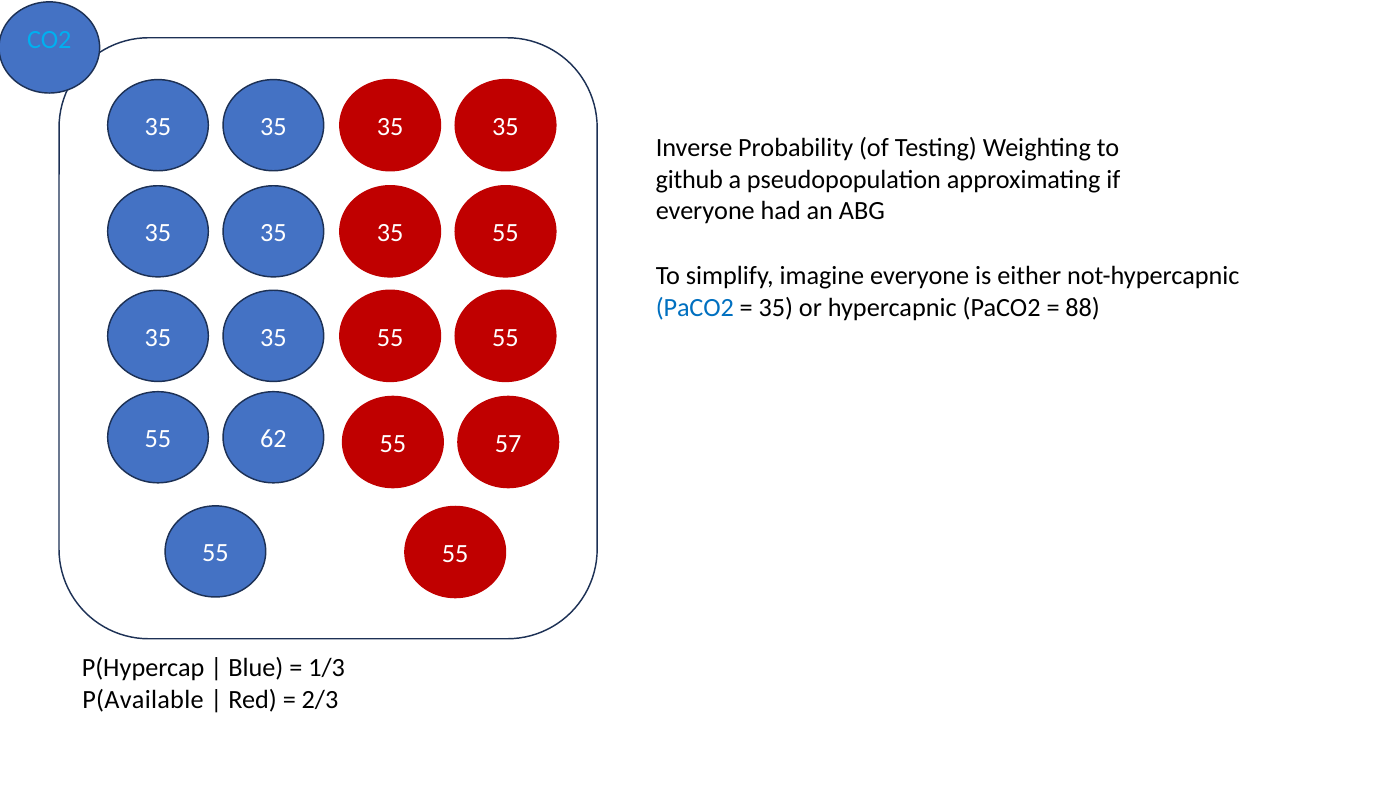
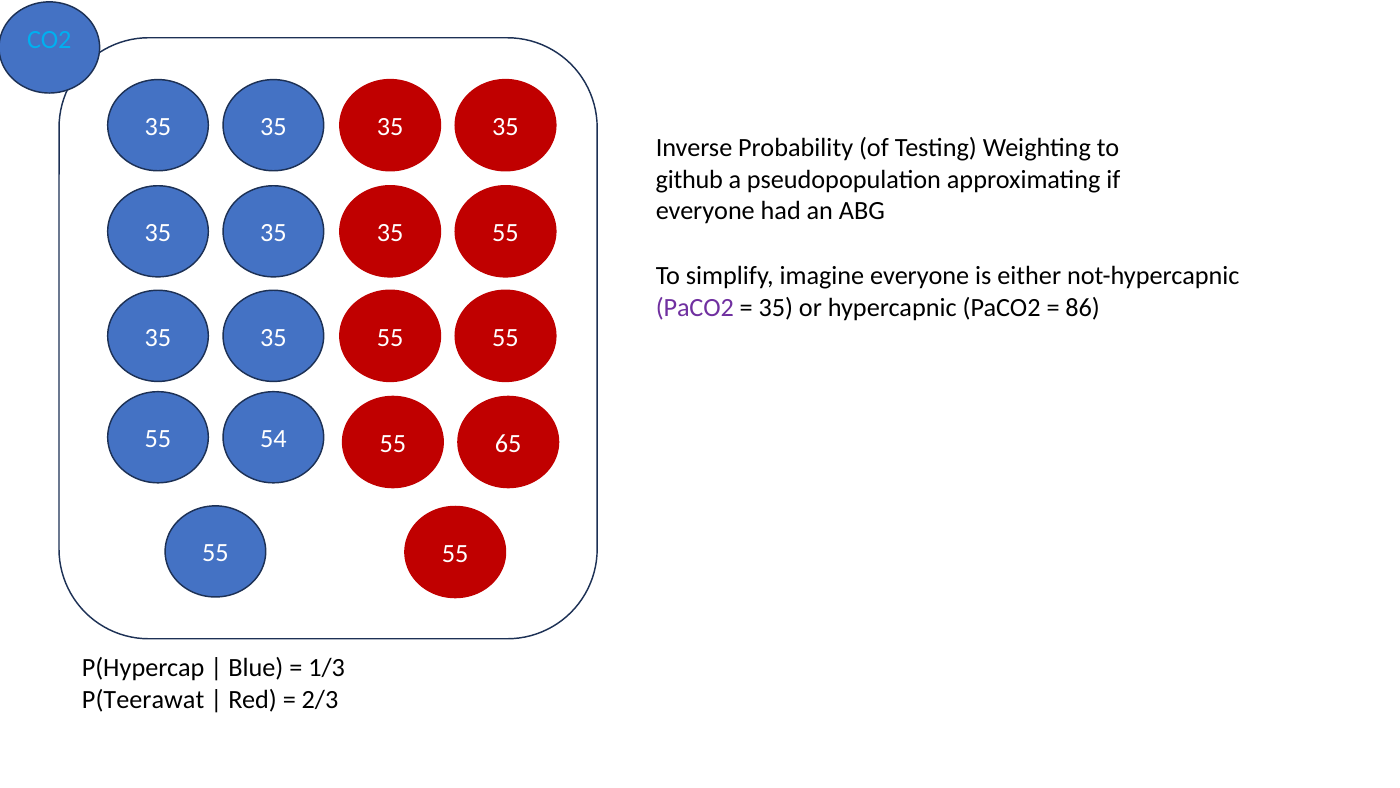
PaCO2 at (695, 307) colour: blue -> purple
88: 88 -> 86
62: 62 -> 54
57: 57 -> 65
P(Available: P(Available -> P(Teerawat
